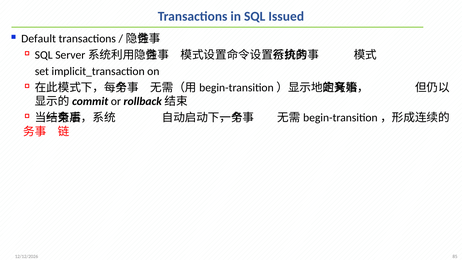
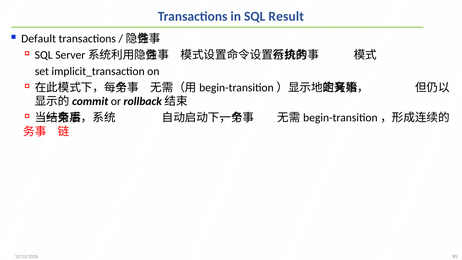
Issued: Issued -> Result
